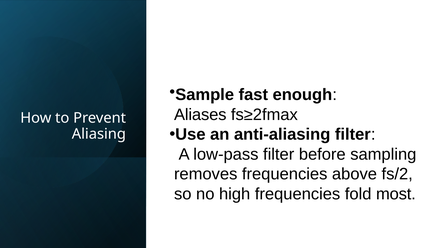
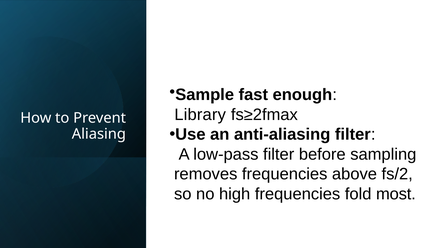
Aliases: Aliases -> Library
